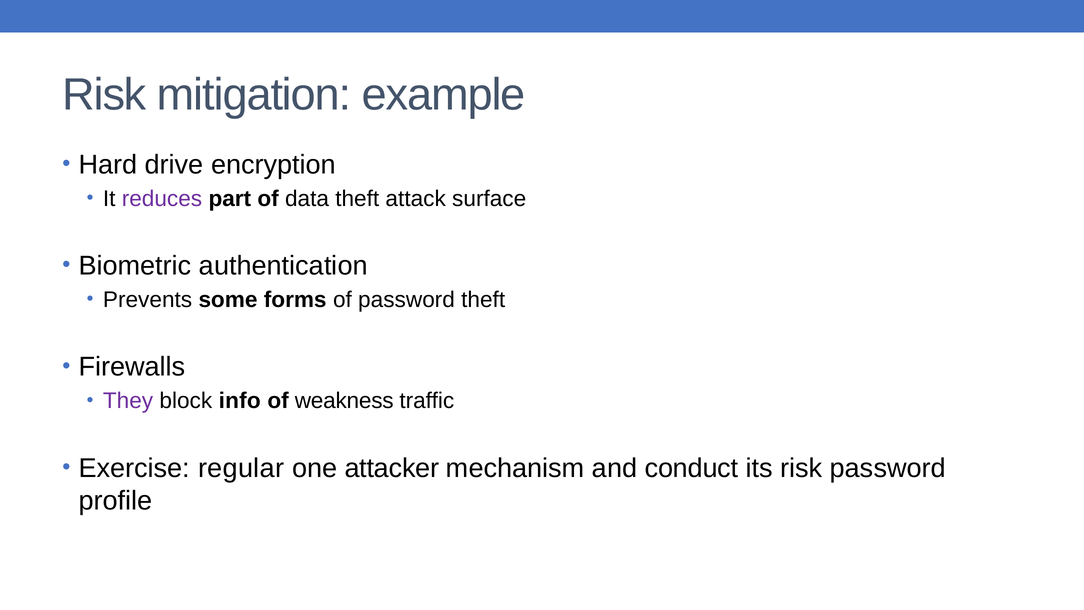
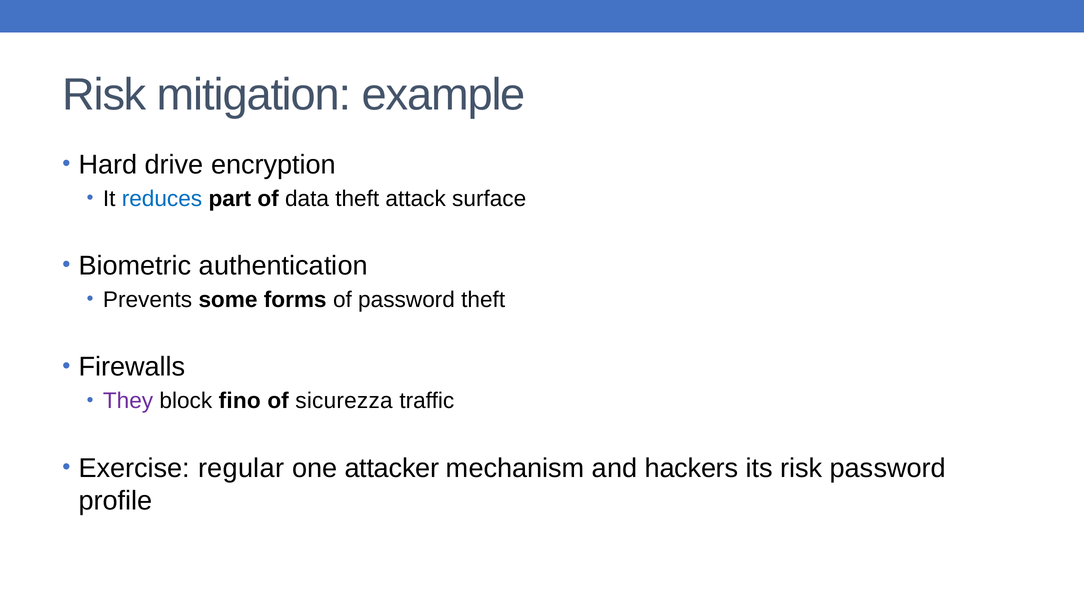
reduces colour: purple -> blue
info: info -> fino
weakness: weakness -> sicurezza
conduct: conduct -> hackers
